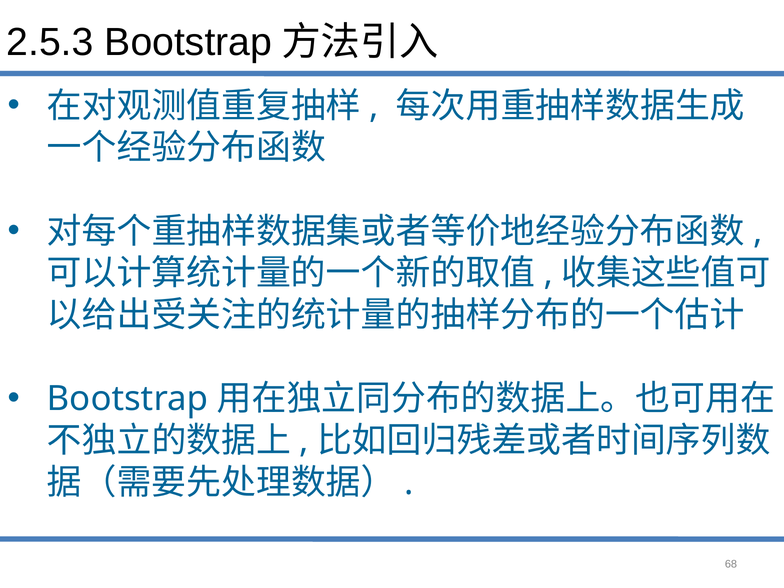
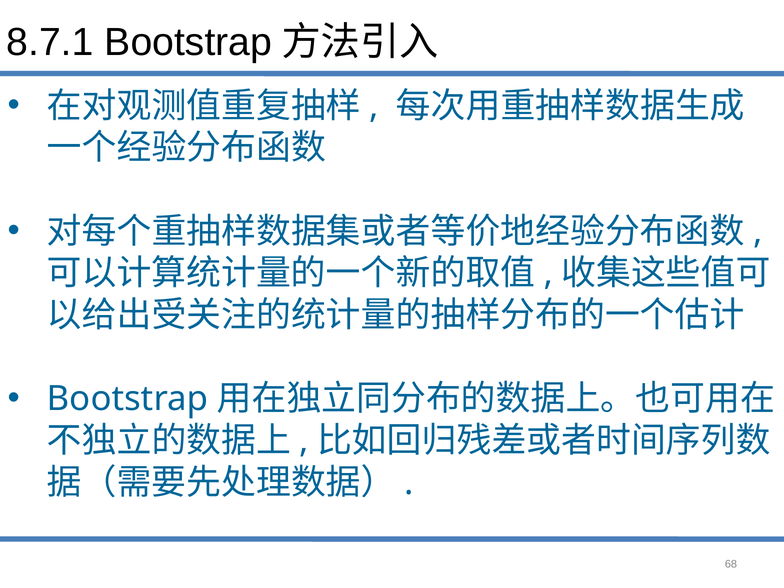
2.5.3: 2.5.3 -> 8.7.1
